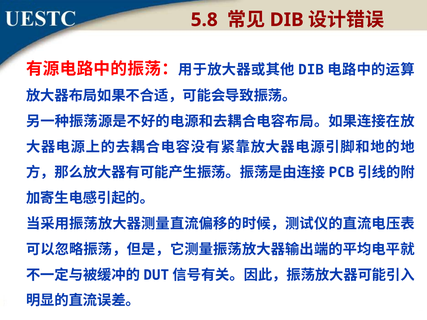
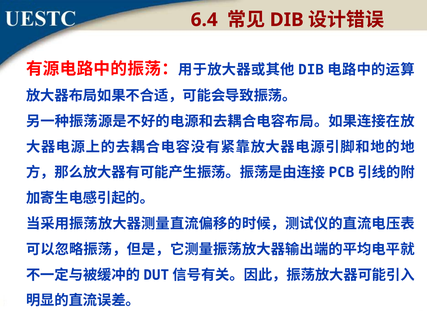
5.8: 5.8 -> 6.4
